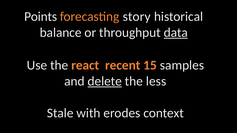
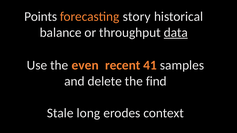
react: react -> even
15: 15 -> 41
delete underline: present -> none
less: less -> find
with: with -> long
